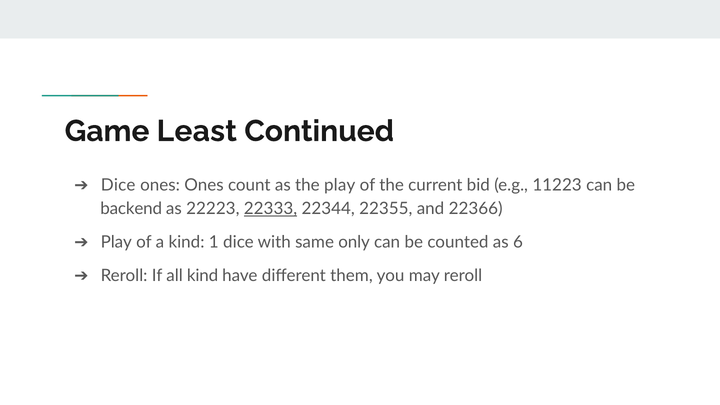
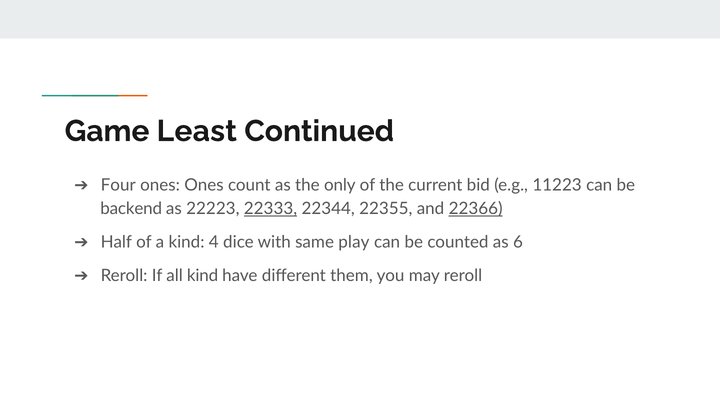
Dice at (118, 185): Dice -> Four
the play: play -> only
22366 underline: none -> present
Play at (116, 242): Play -> Half
1: 1 -> 4
only: only -> play
